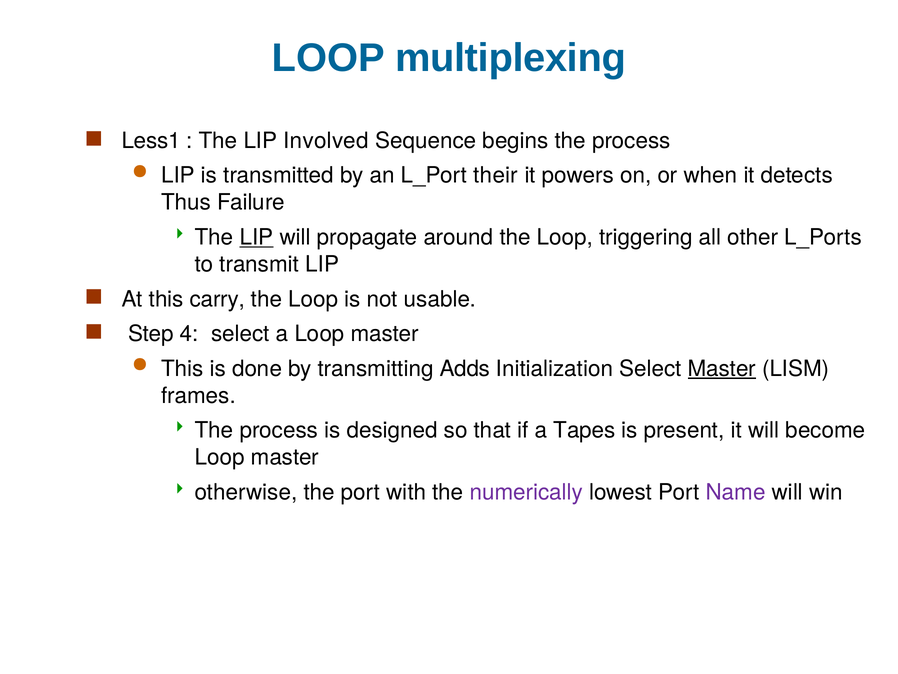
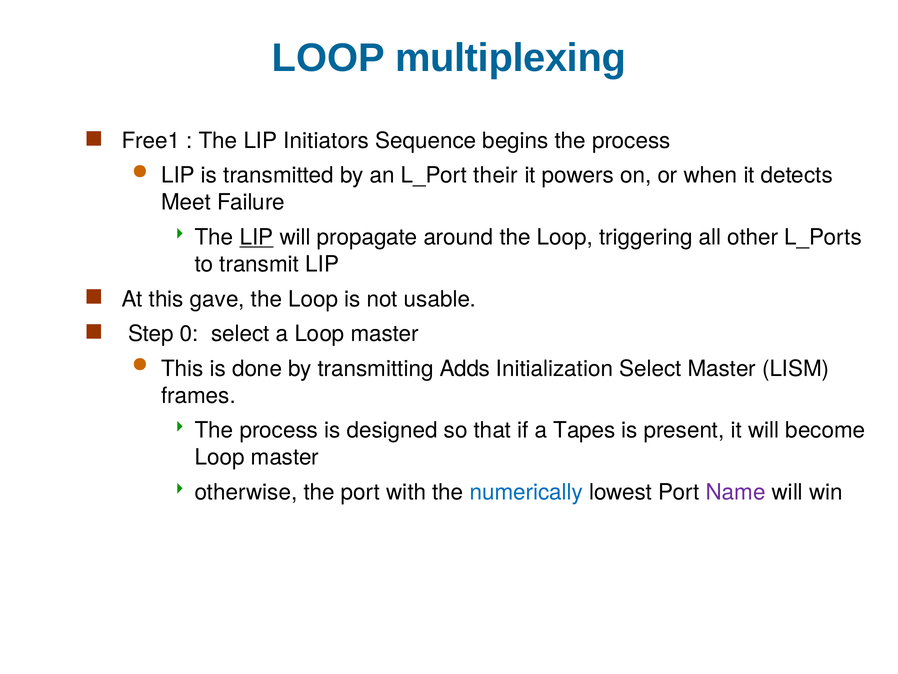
Less1: Less1 -> Free1
Involved: Involved -> Initiators
Thus: Thus -> Meet
carry: carry -> gave
4: 4 -> 0
Master at (722, 368) underline: present -> none
numerically colour: purple -> blue
